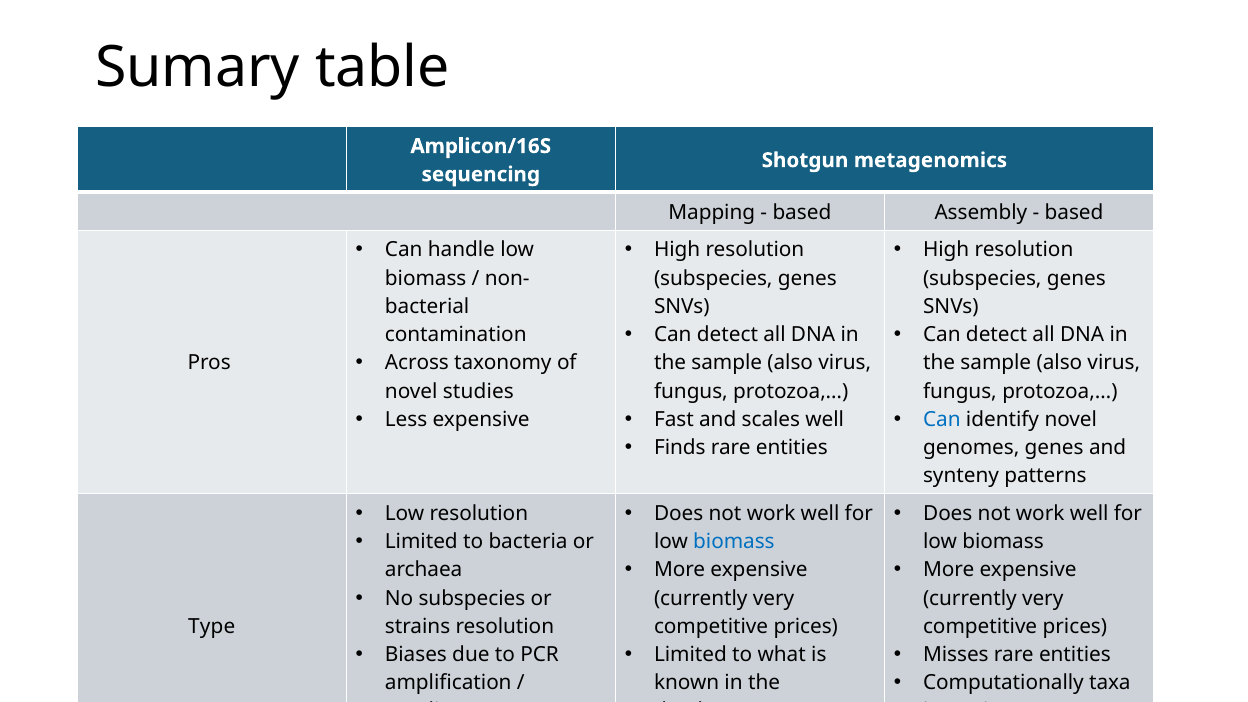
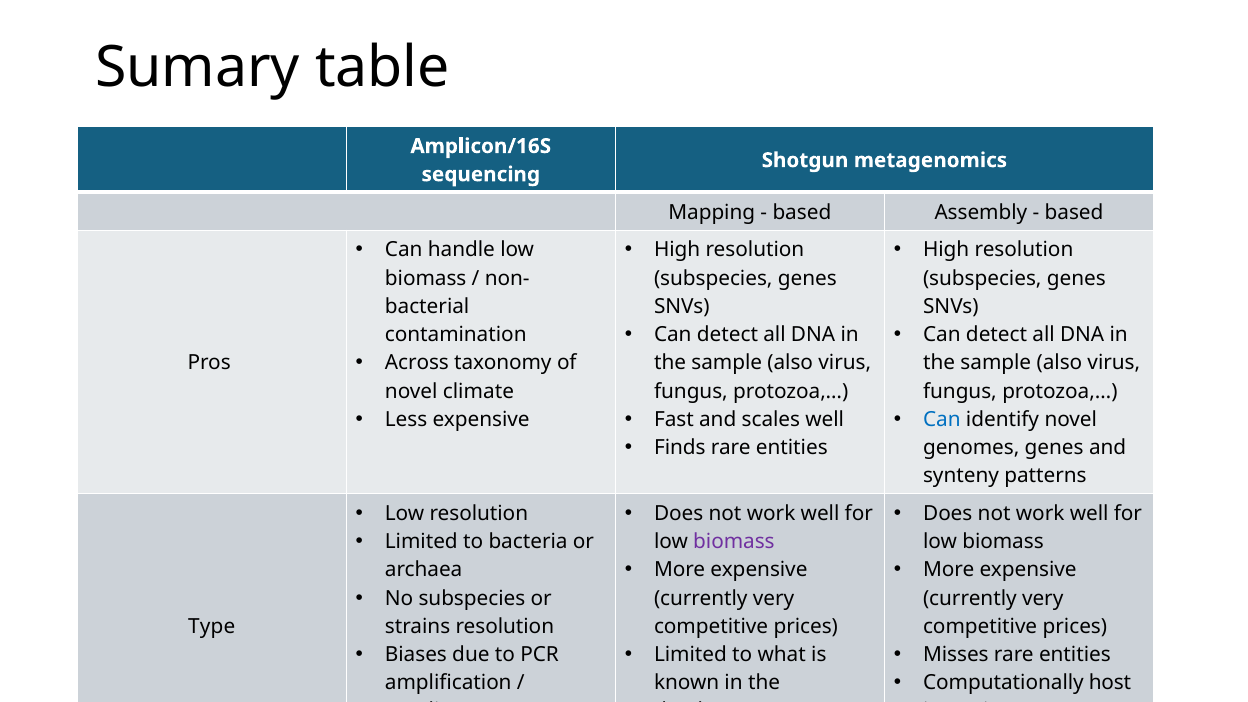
studies: studies -> climate
biomass at (734, 542) colour: blue -> purple
taxa: taxa -> host
